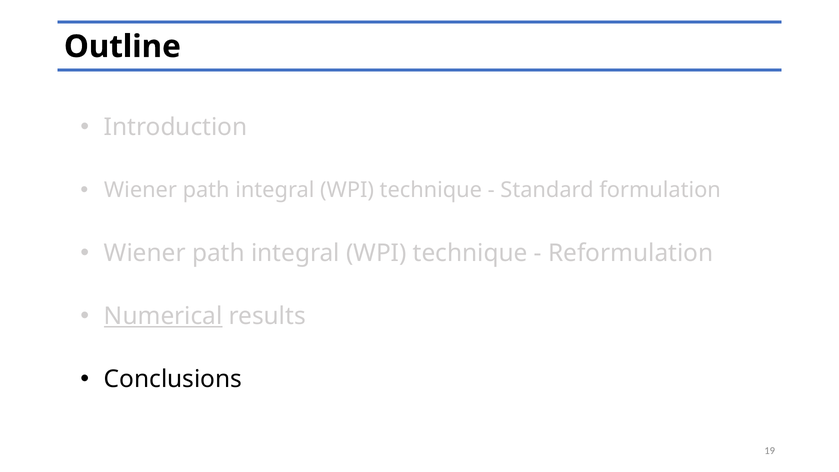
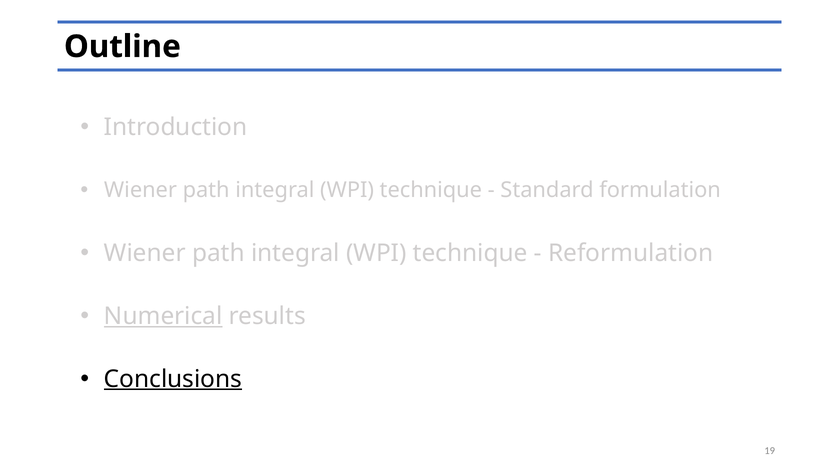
Conclusions underline: none -> present
